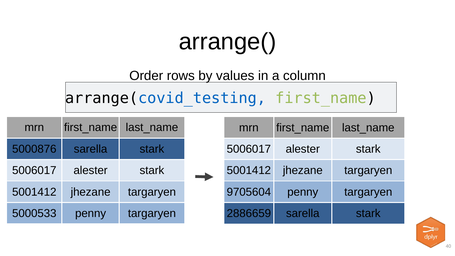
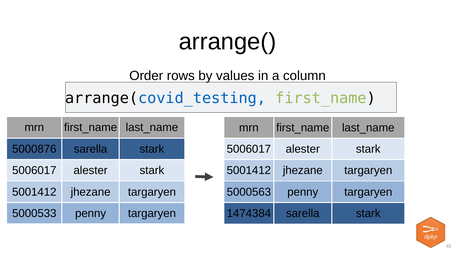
9705604: 9705604 -> 5000563
2886659: 2886659 -> 1474384
